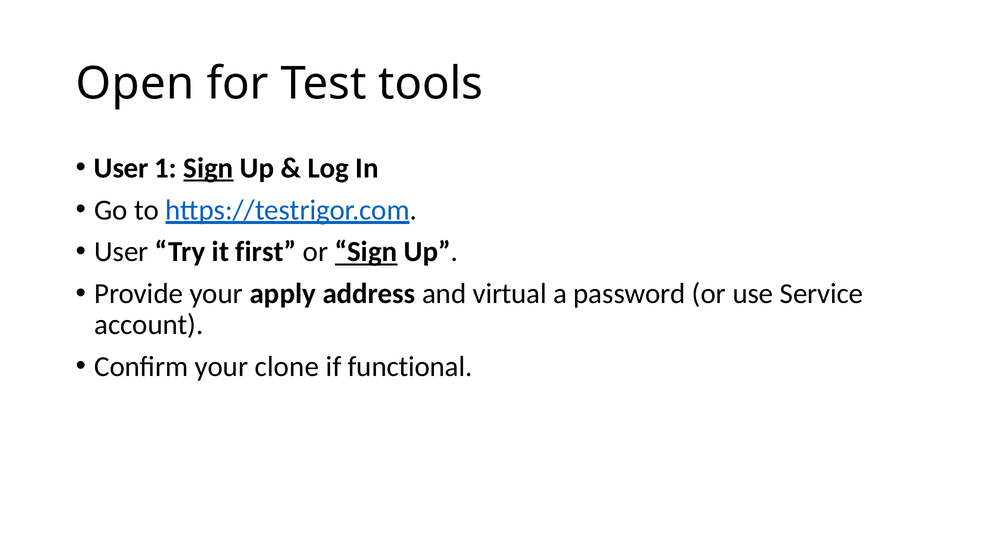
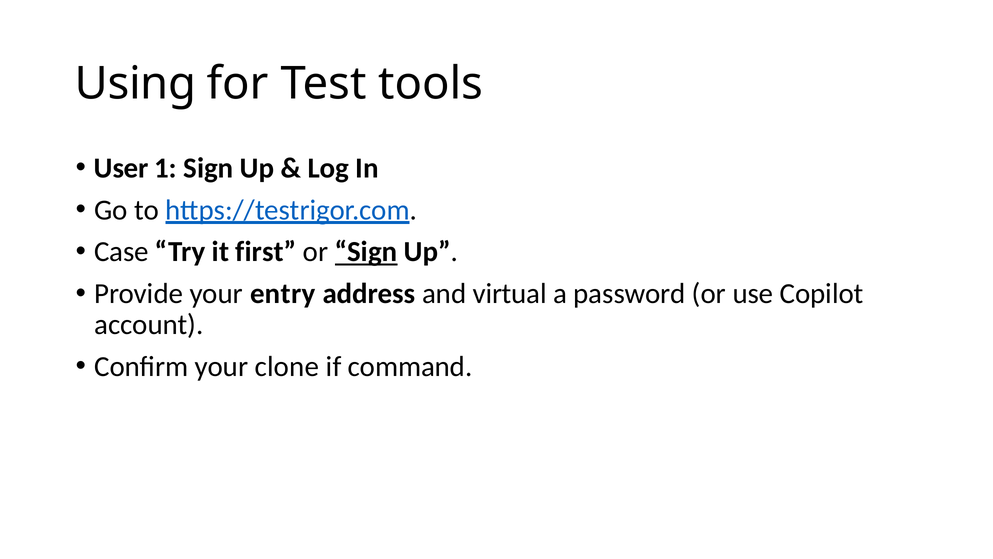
Open: Open -> Using
Sign at (208, 168) underline: present -> none
User at (121, 252): User -> Case
apply: apply -> entry
Service: Service -> Copilot
functional: functional -> command
